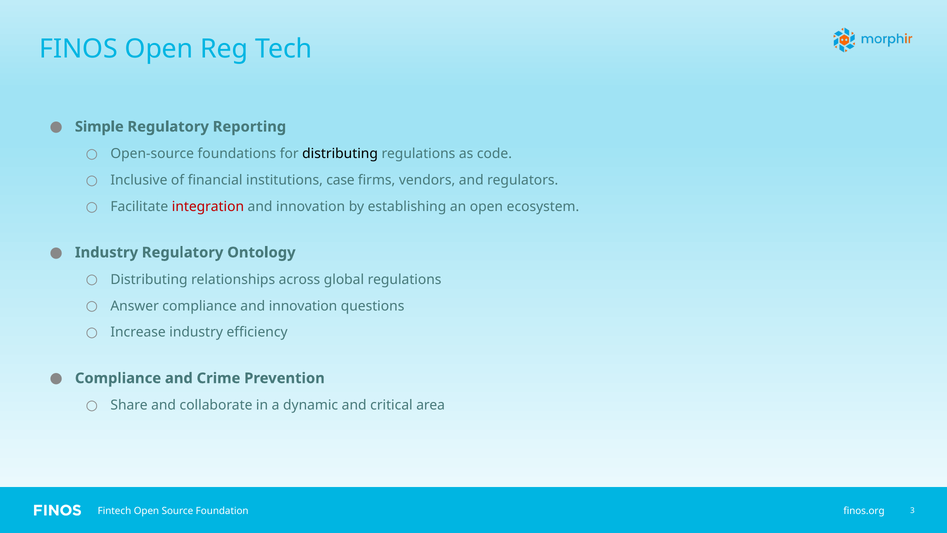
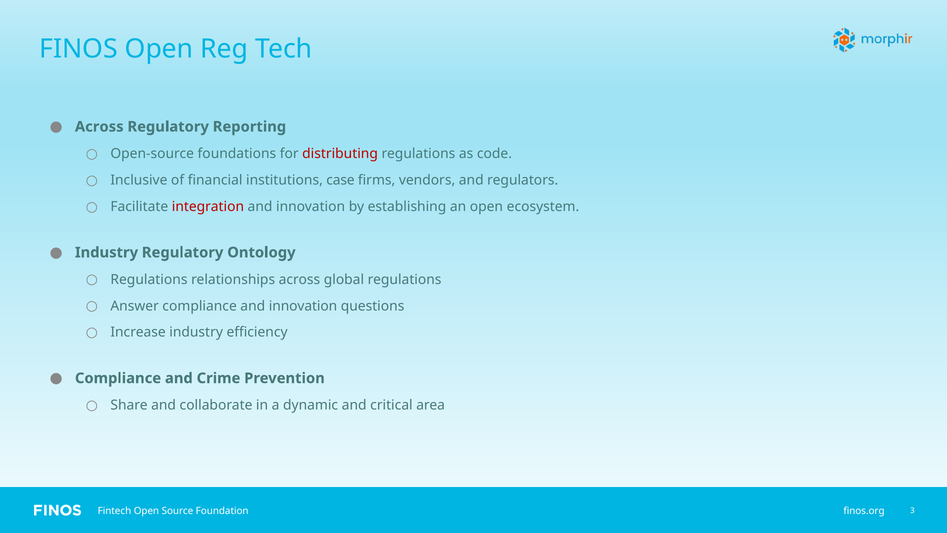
Simple at (99, 127): Simple -> Across
distributing at (340, 154) colour: black -> red
Distributing at (149, 279): Distributing -> Regulations
